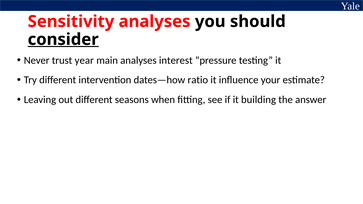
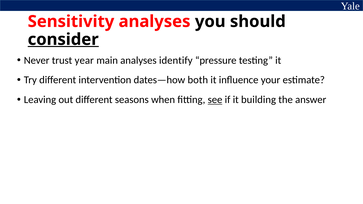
interest: interest -> identify
ratio: ratio -> both
see underline: none -> present
